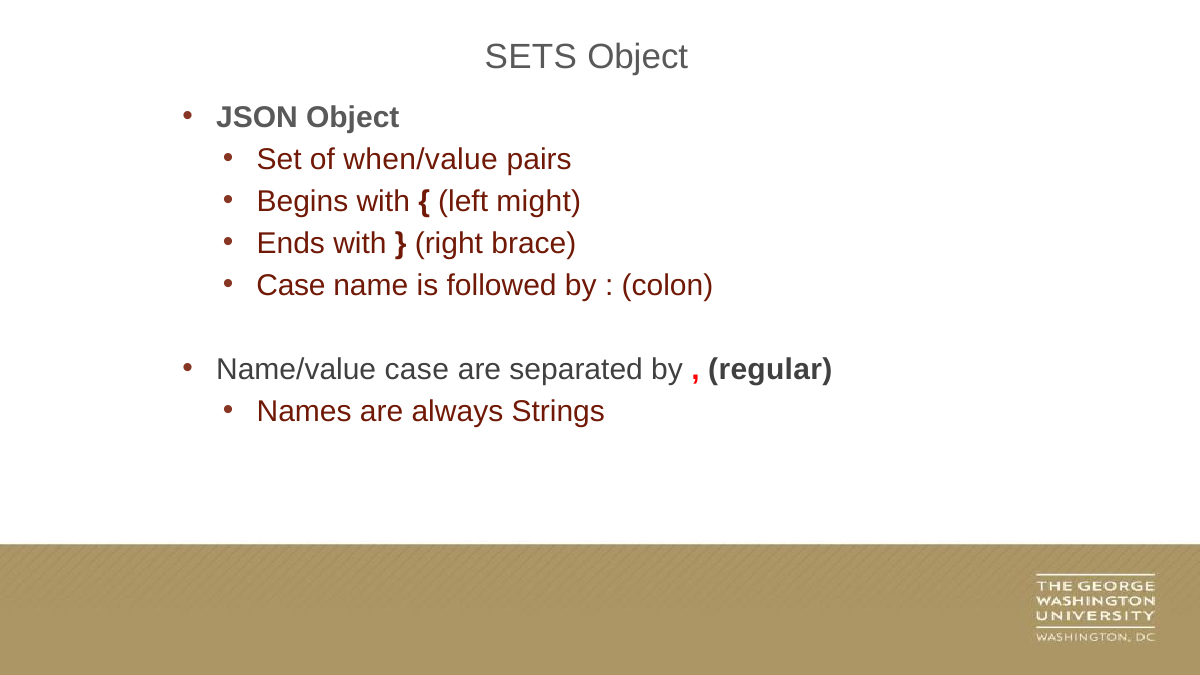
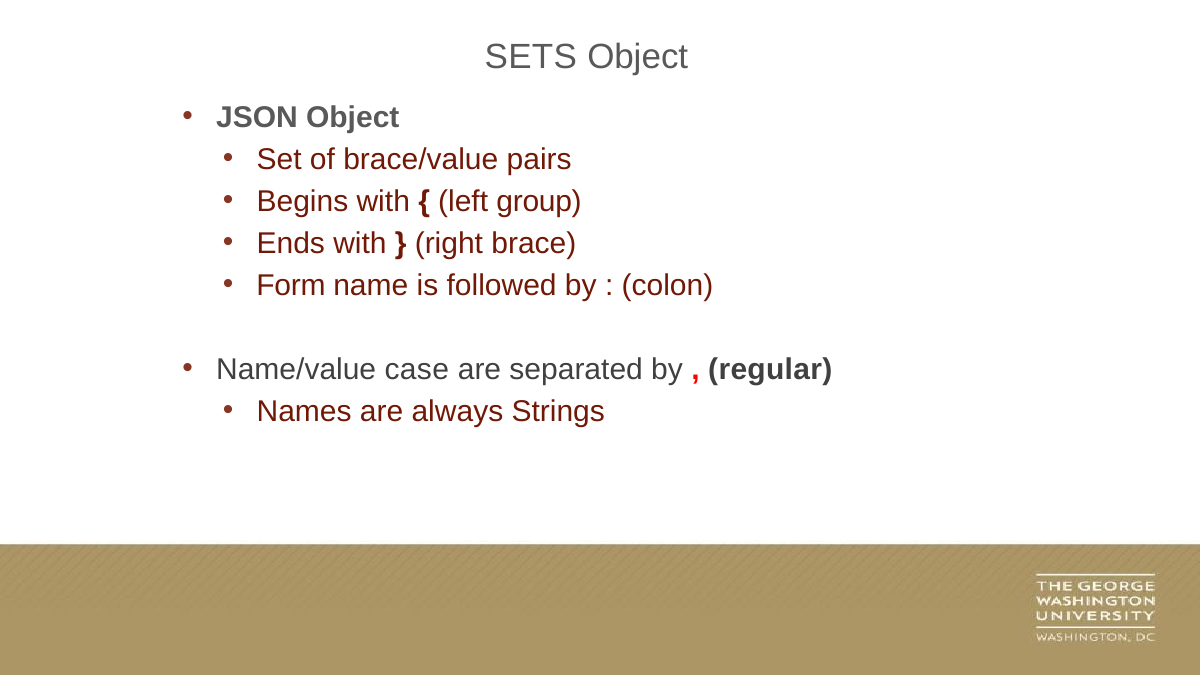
when/value: when/value -> brace/value
might: might -> group
Case at (291, 285): Case -> Form
